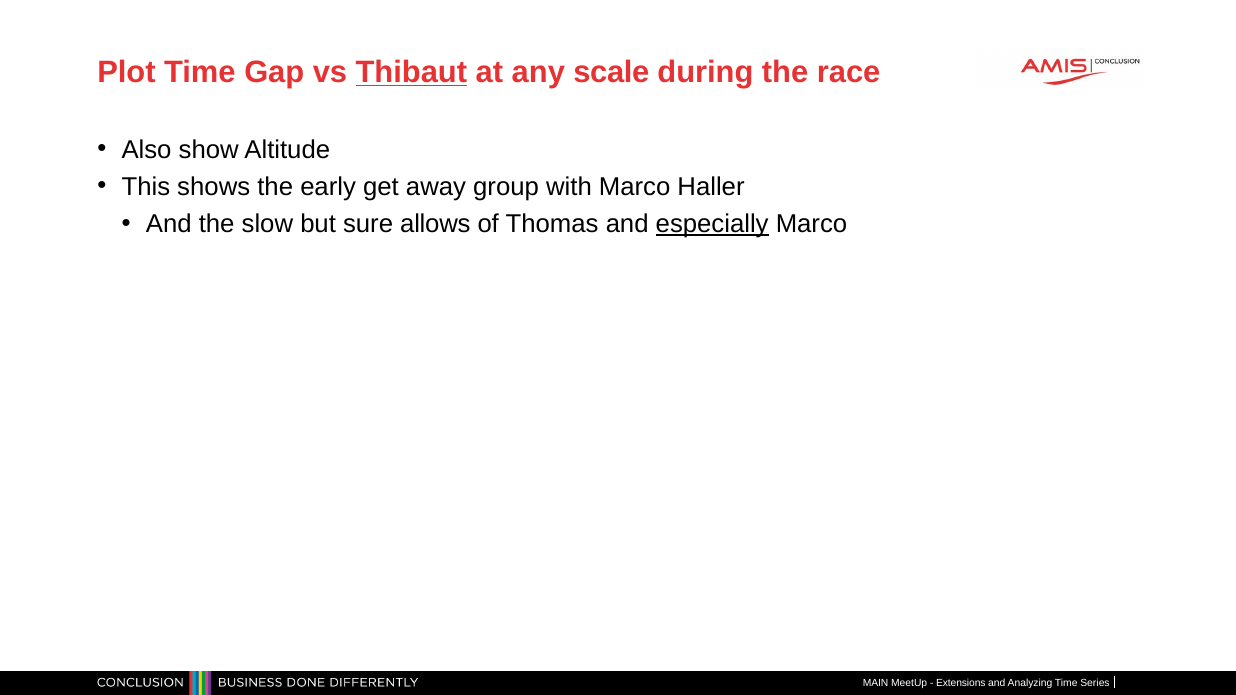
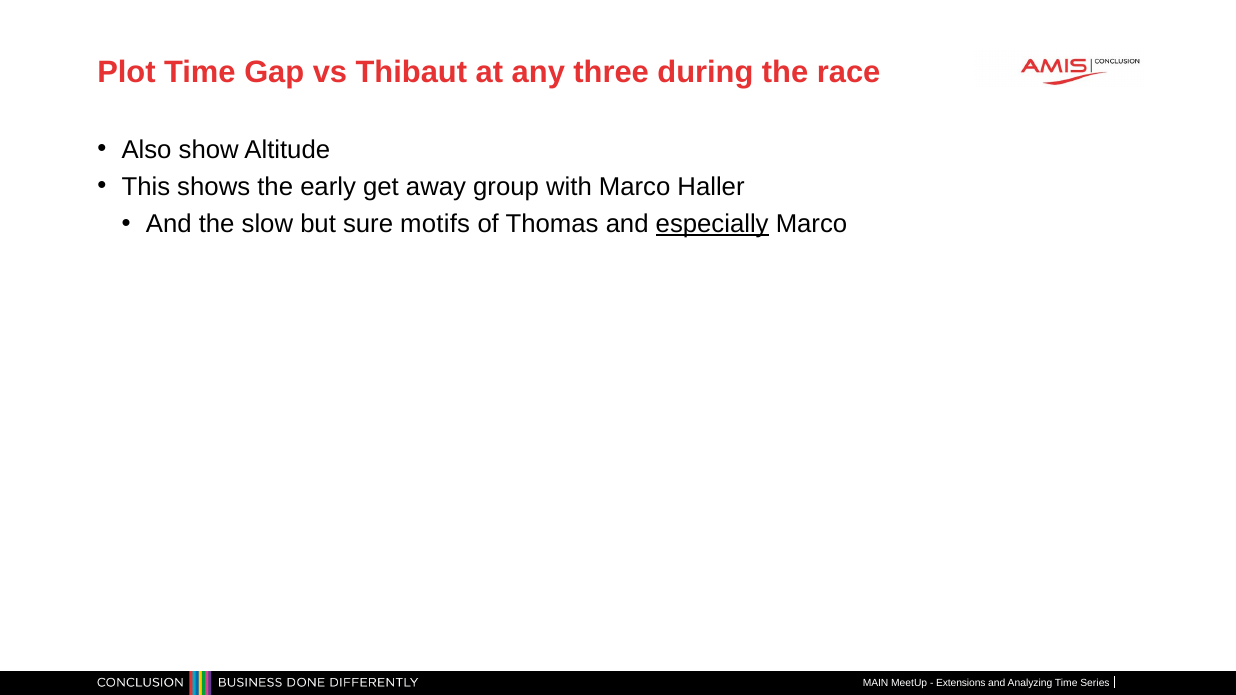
Thibaut underline: present -> none
scale: scale -> three
allows: allows -> motifs
